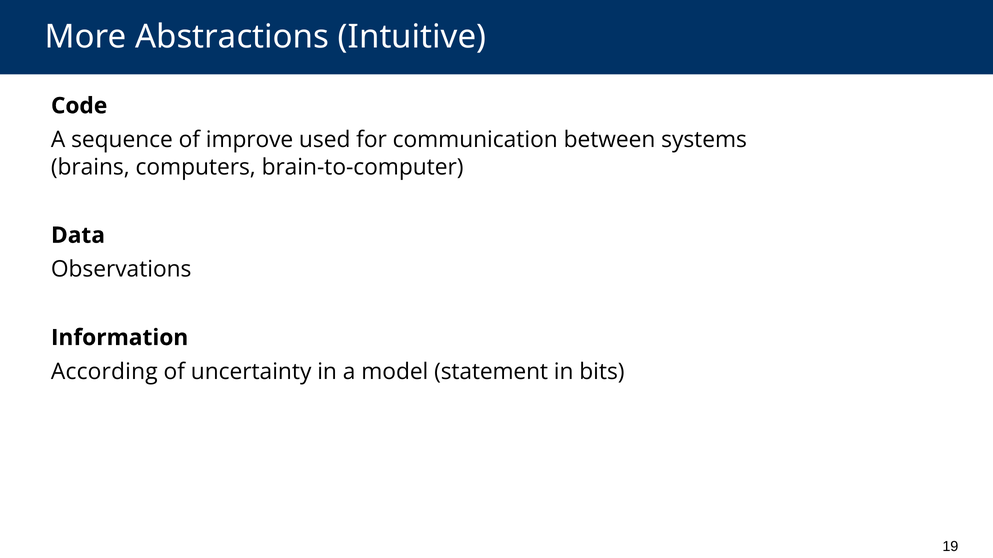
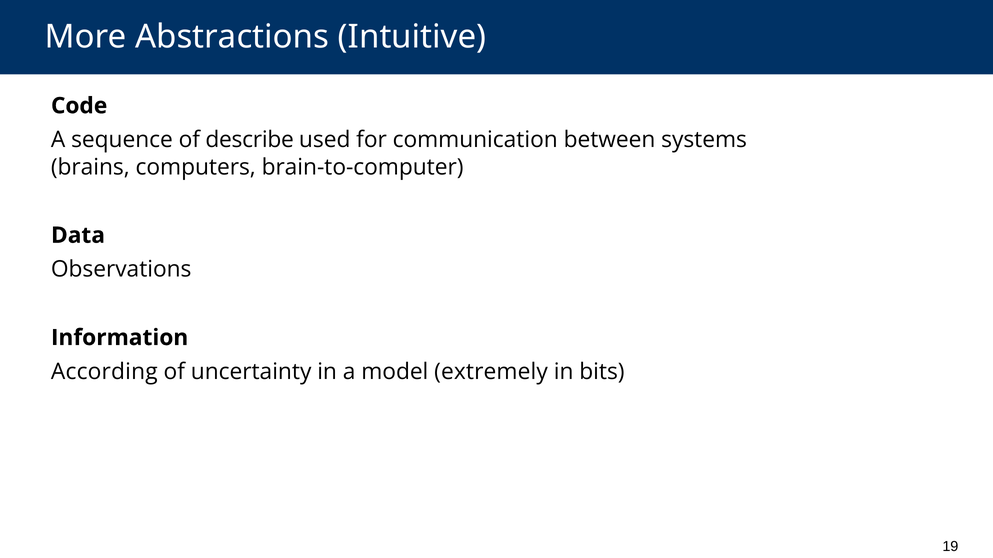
improve: improve -> describe
statement: statement -> extremely
